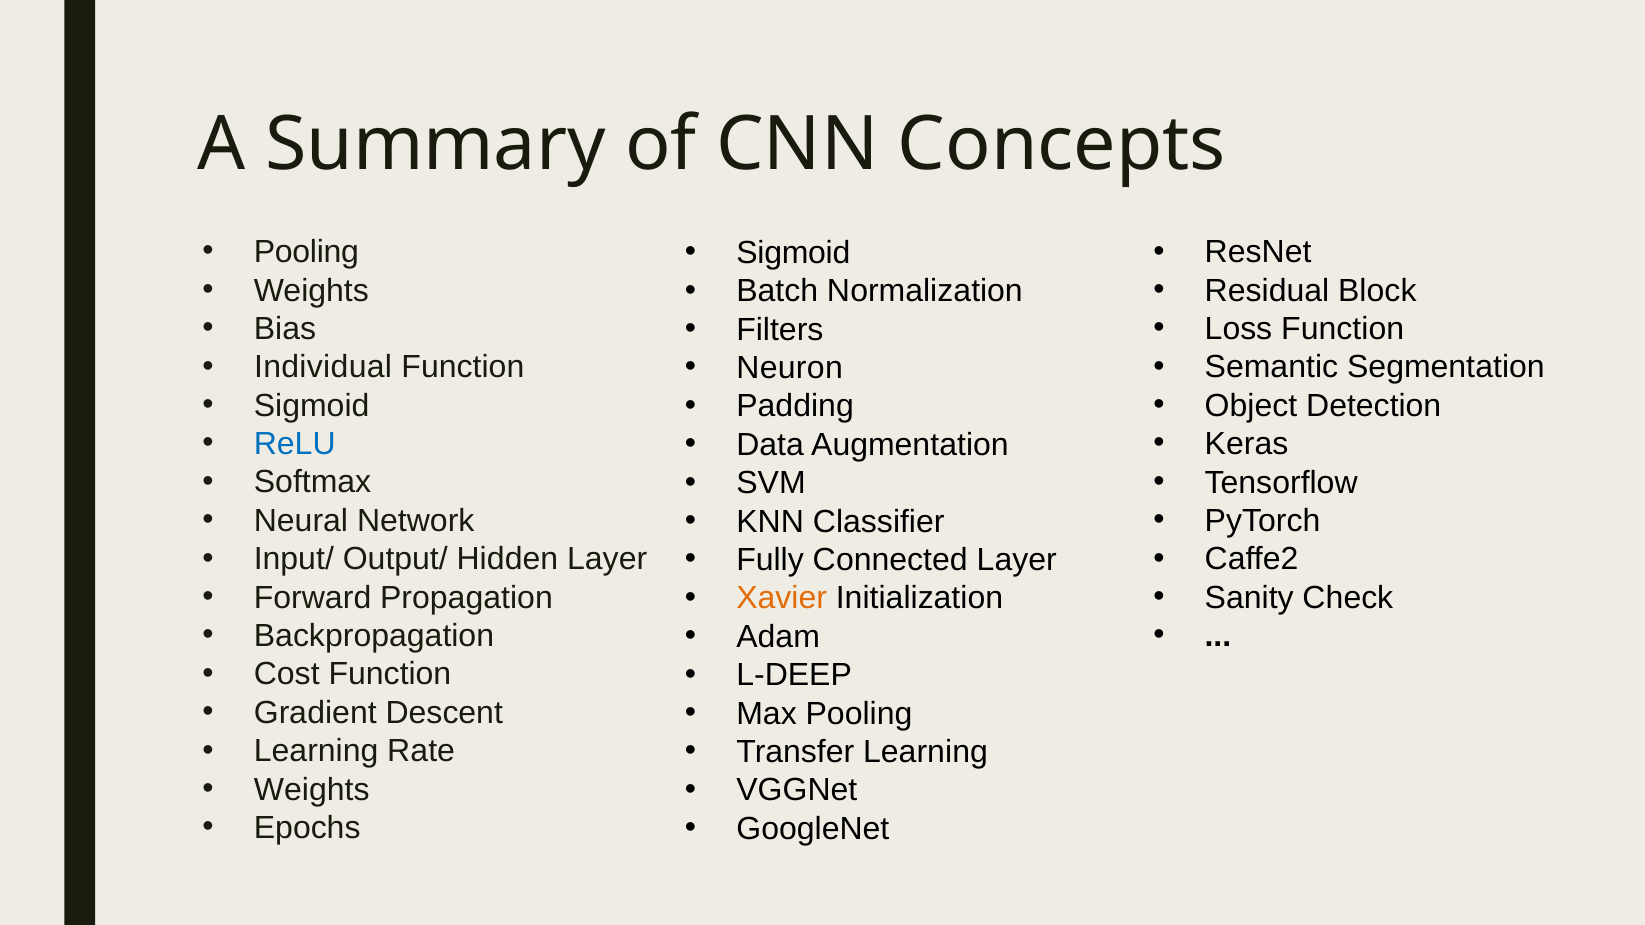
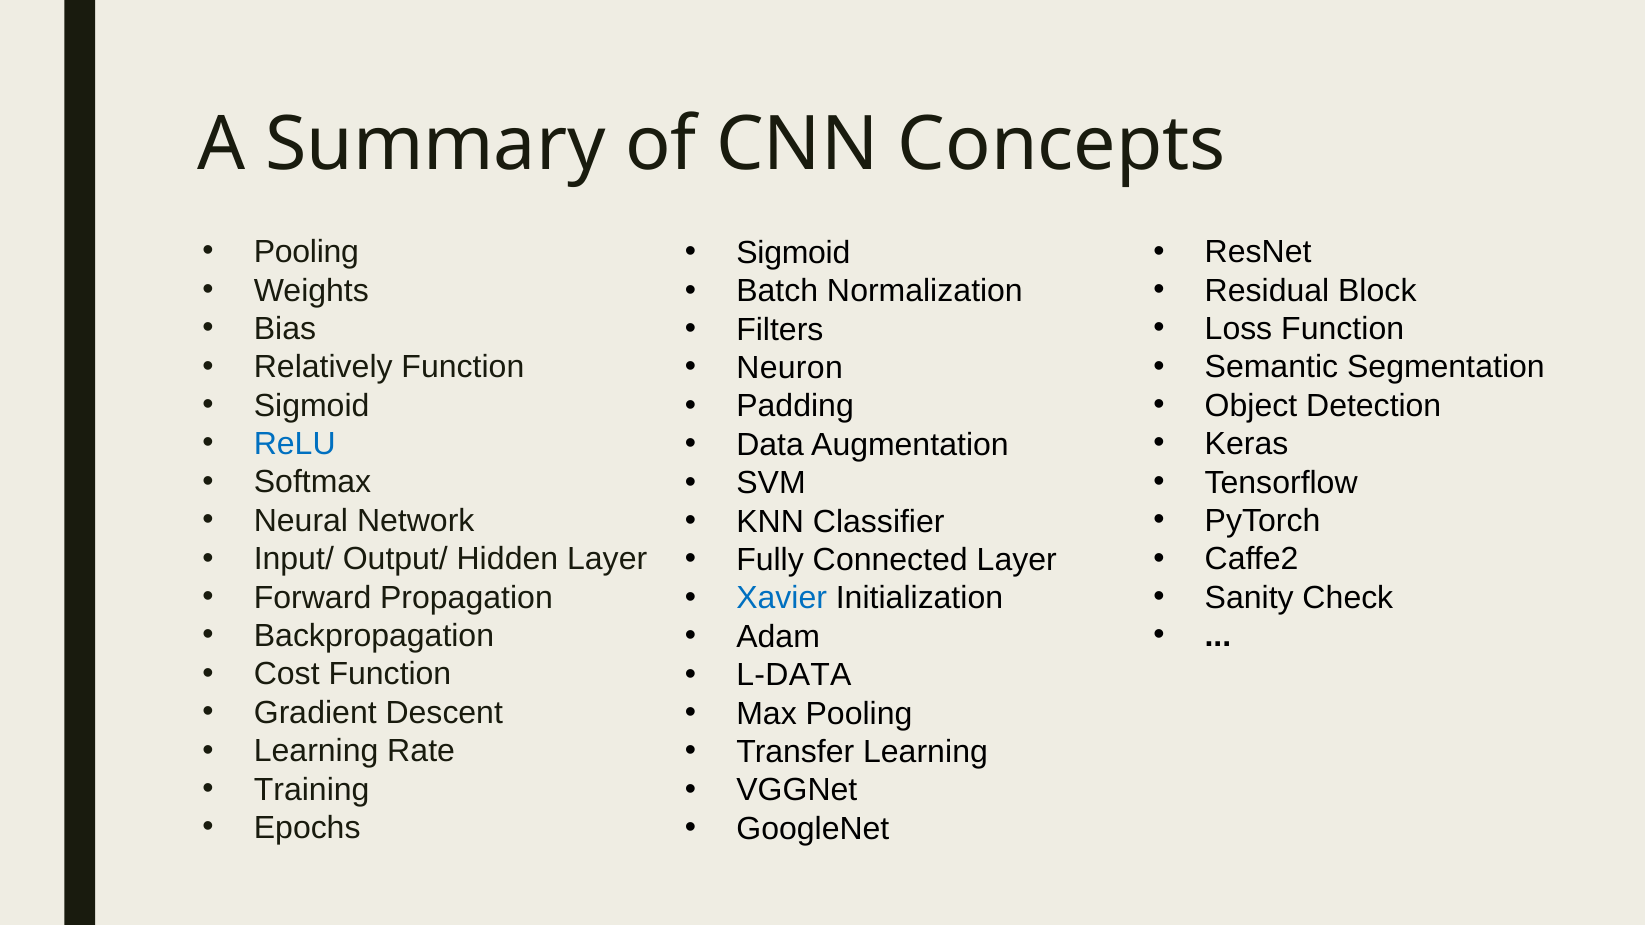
Individual: Individual -> Relatively
Xavier colour: orange -> blue
L-DEEP: L-DEEP -> L-DATA
Weights at (312, 790): Weights -> Training
